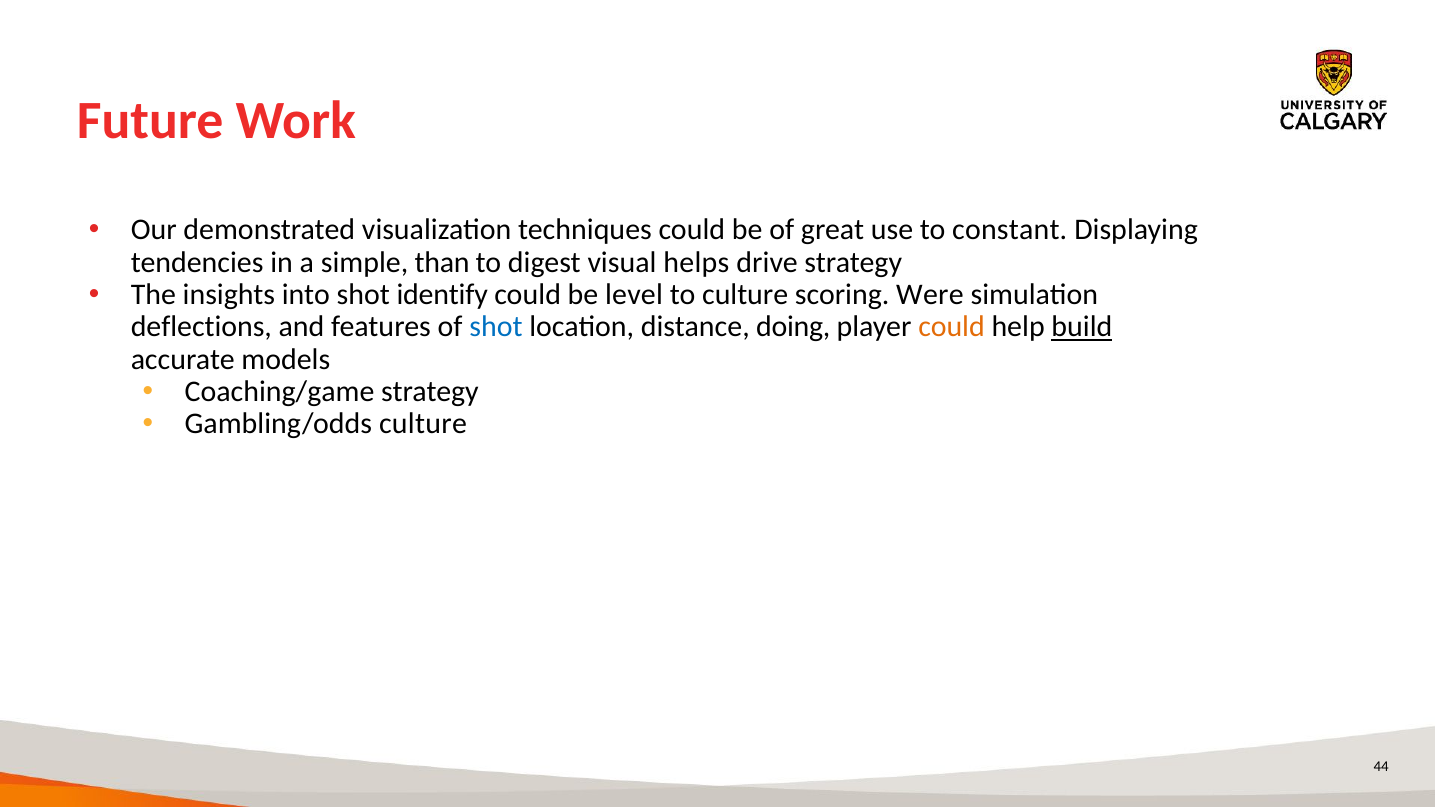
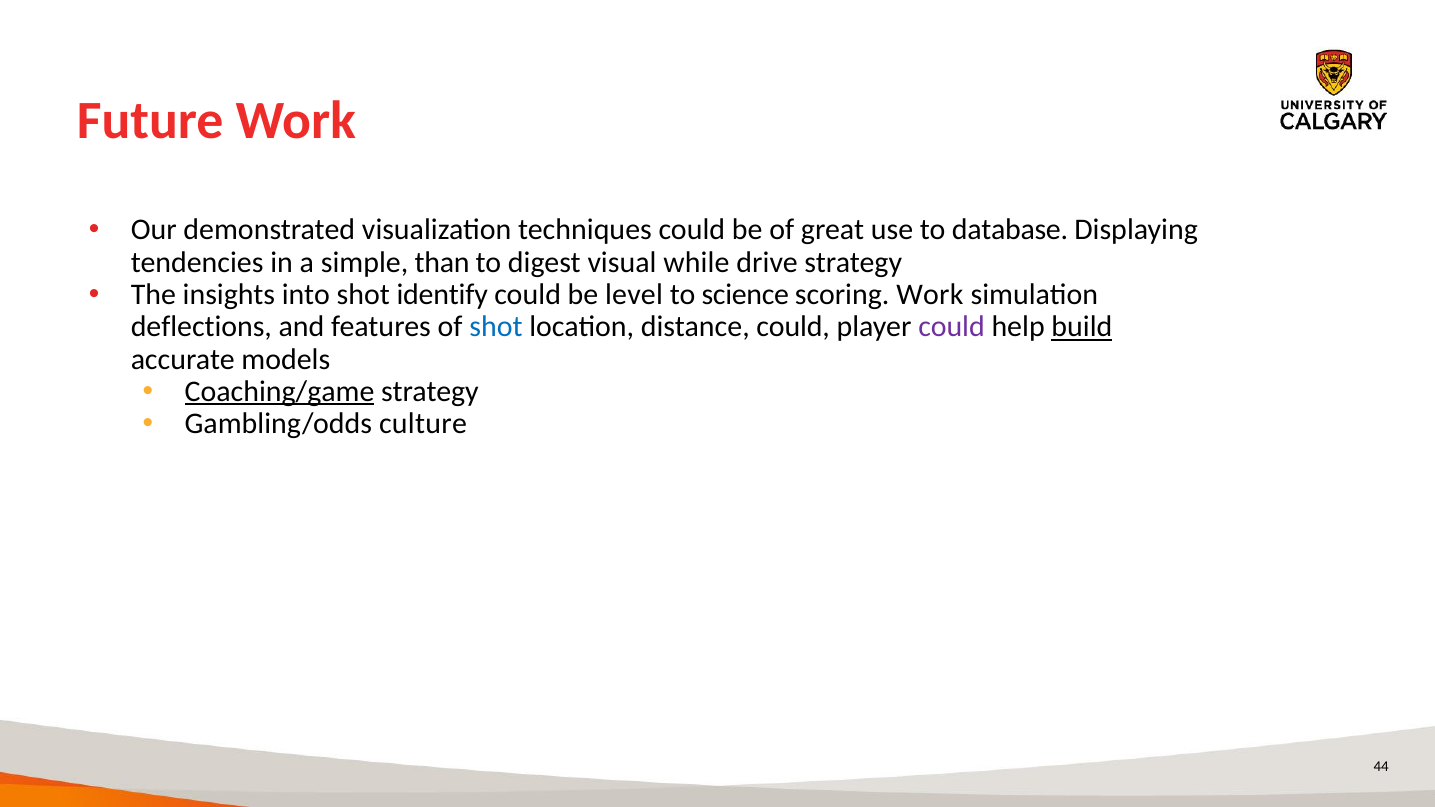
constant: constant -> database
helps: helps -> while
to culture: culture -> science
scoring Were: Were -> Work
distance doing: doing -> could
could at (951, 327) colour: orange -> purple
Coaching/game underline: none -> present
